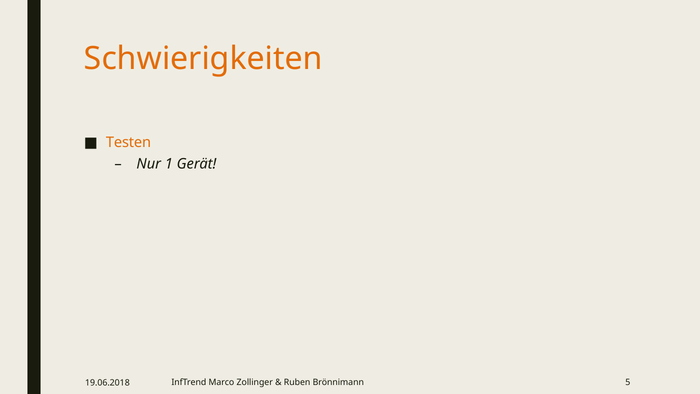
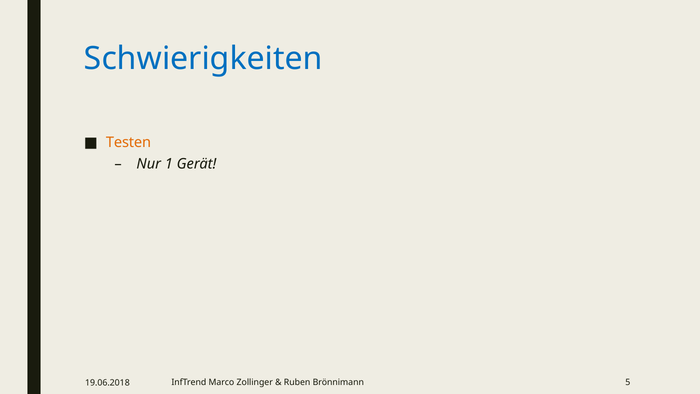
Schwierigkeiten colour: orange -> blue
